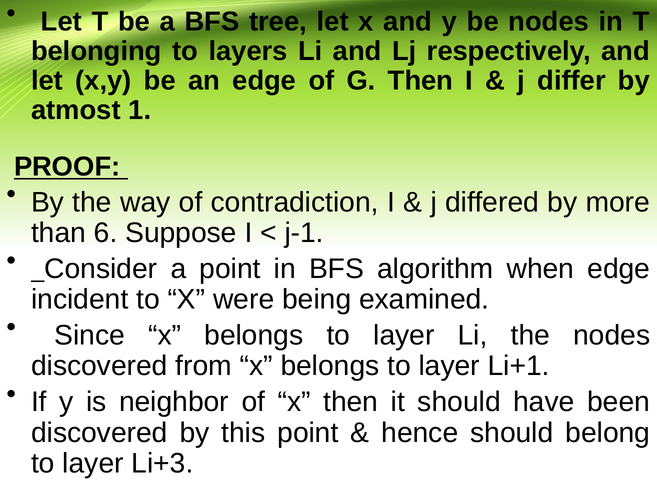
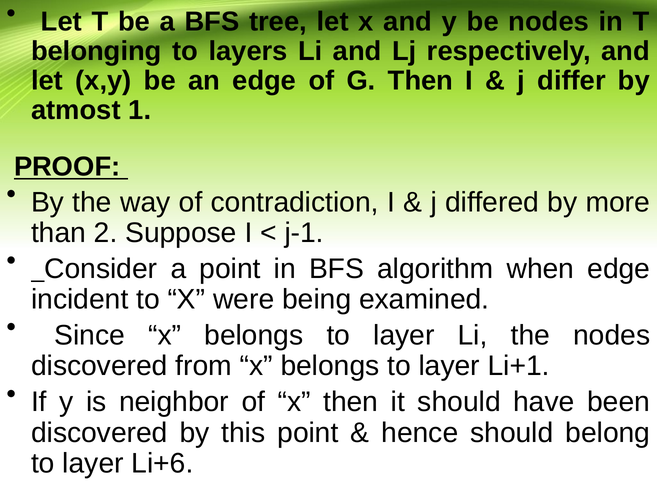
6: 6 -> 2
Li+3: Li+3 -> Li+6
